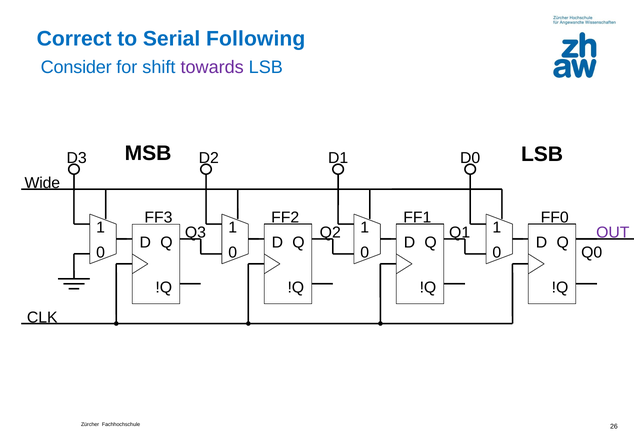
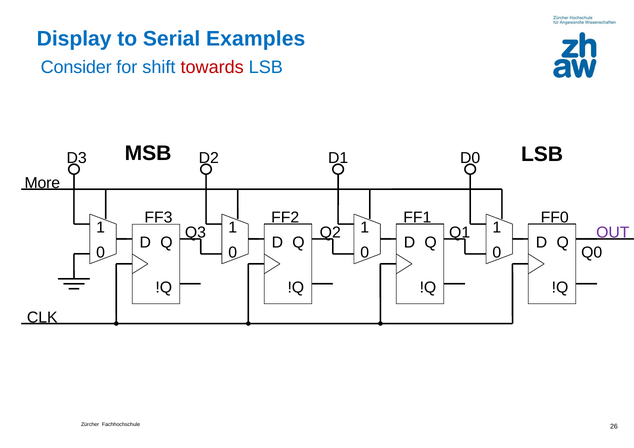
Correct: Correct -> Display
Following: Following -> Examples
towards colour: purple -> red
Wide: Wide -> More
